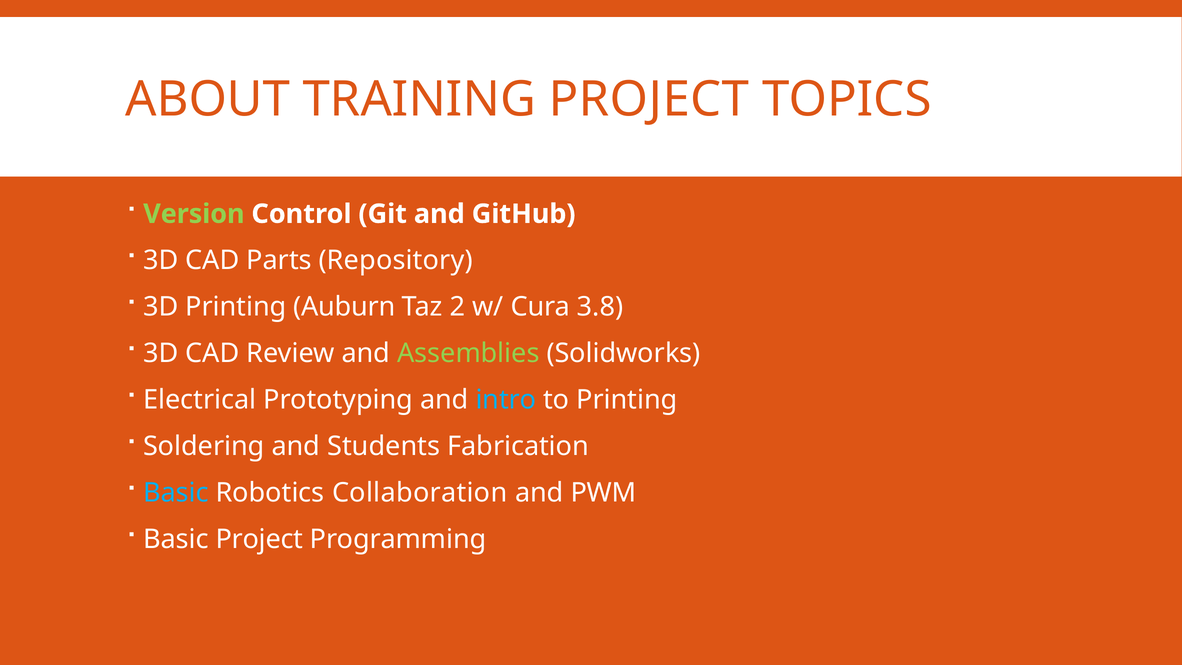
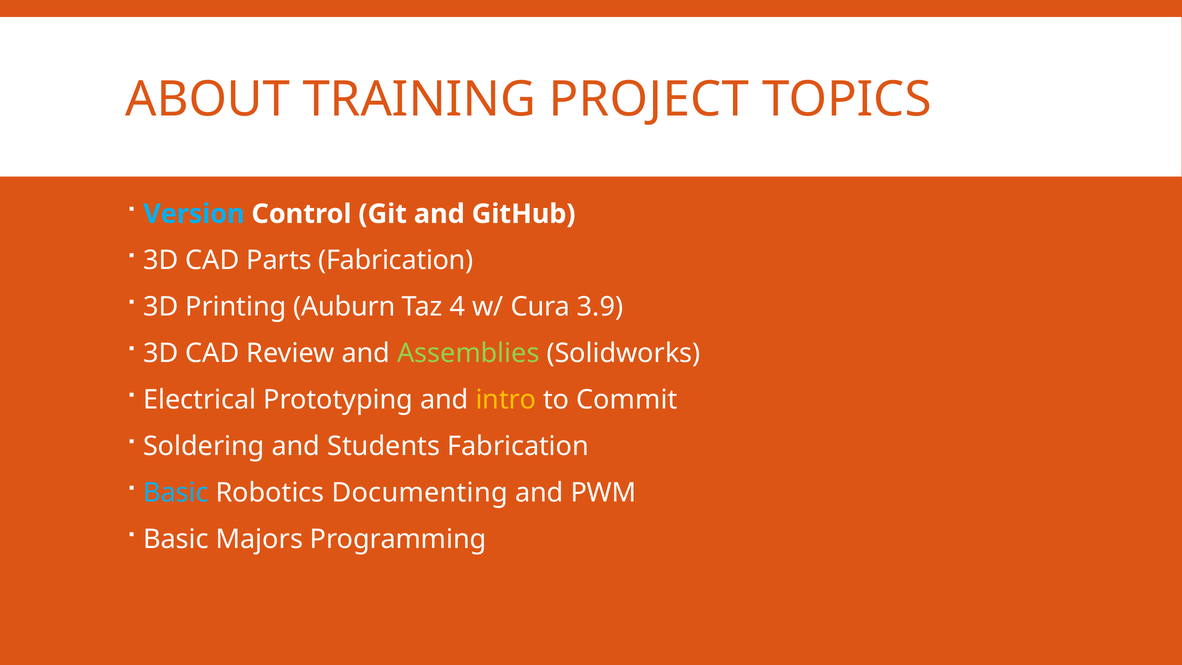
Version colour: light green -> light blue
Parts Repository: Repository -> Fabrication
2: 2 -> 4
3.8: 3.8 -> 3.9
intro colour: light blue -> yellow
to Printing: Printing -> Commit
Collaboration: Collaboration -> Documenting
Basic Project: Project -> Majors
